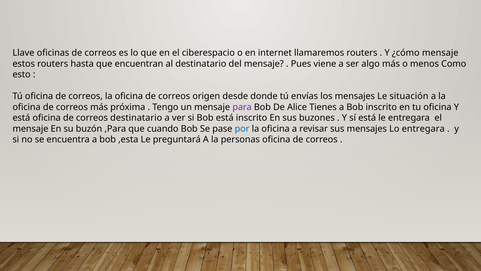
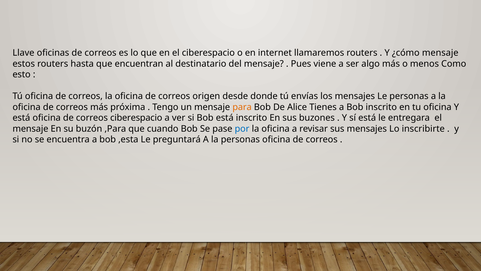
Le situación: situación -> personas
para colour: purple -> orange
correos destinatario: destinatario -> ciberespacio
Lo entregara: entregara -> inscribirte
